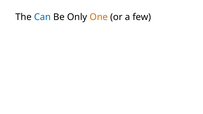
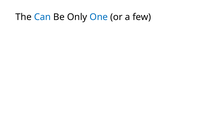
One colour: orange -> blue
